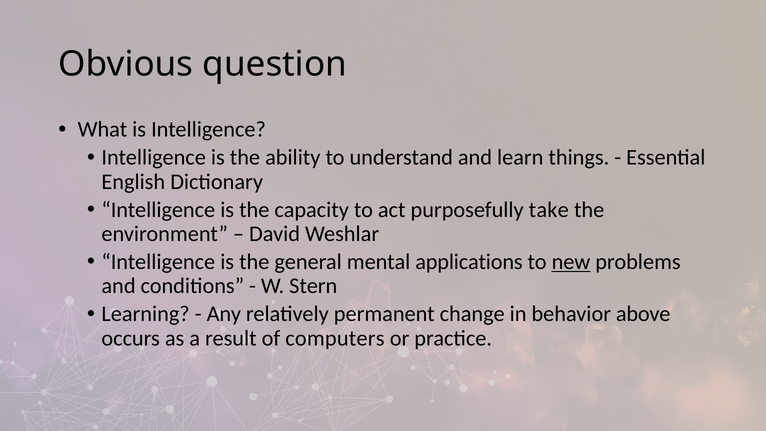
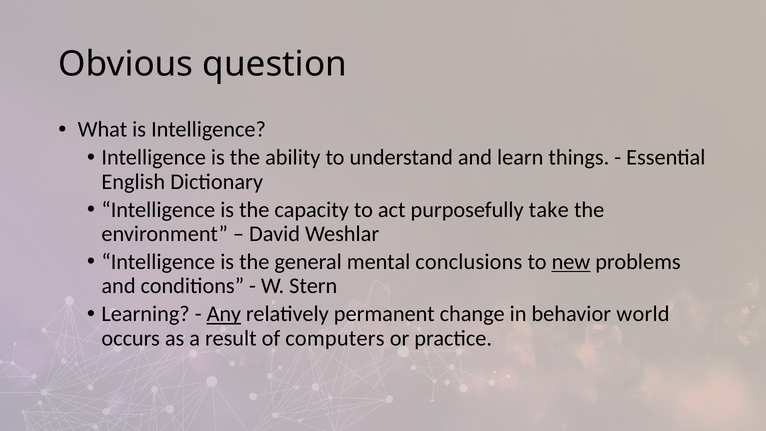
applications: applications -> conclusions
Any underline: none -> present
above: above -> world
